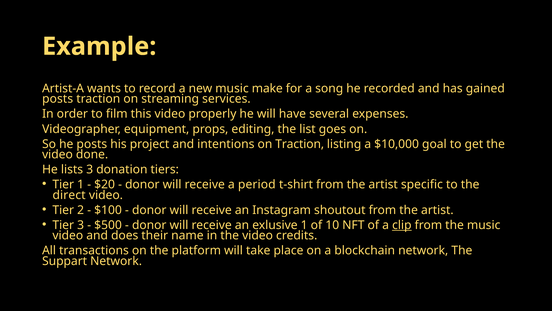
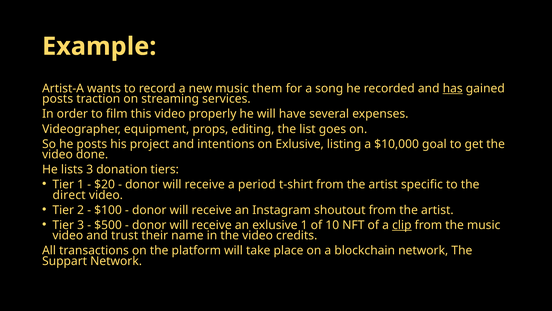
make: make -> them
has underline: none -> present
on Traction: Traction -> Exlusive
does: does -> trust
